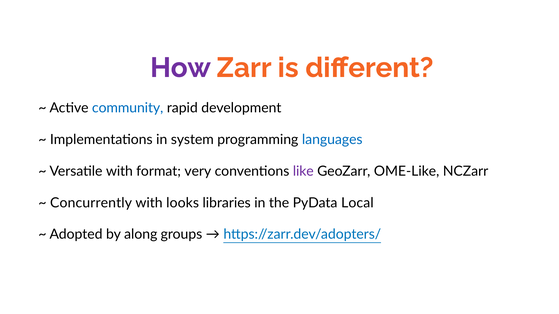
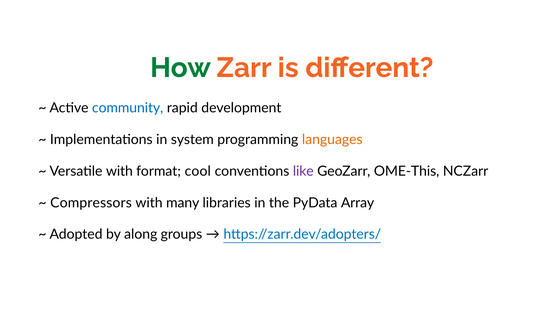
How colour: purple -> green
languages colour: blue -> orange
very: very -> cool
OME-Like: OME-Like -> OME-This
Concurrently: Concurrently -> Compressors
looks: looks -> many
Local: Local -> Array
